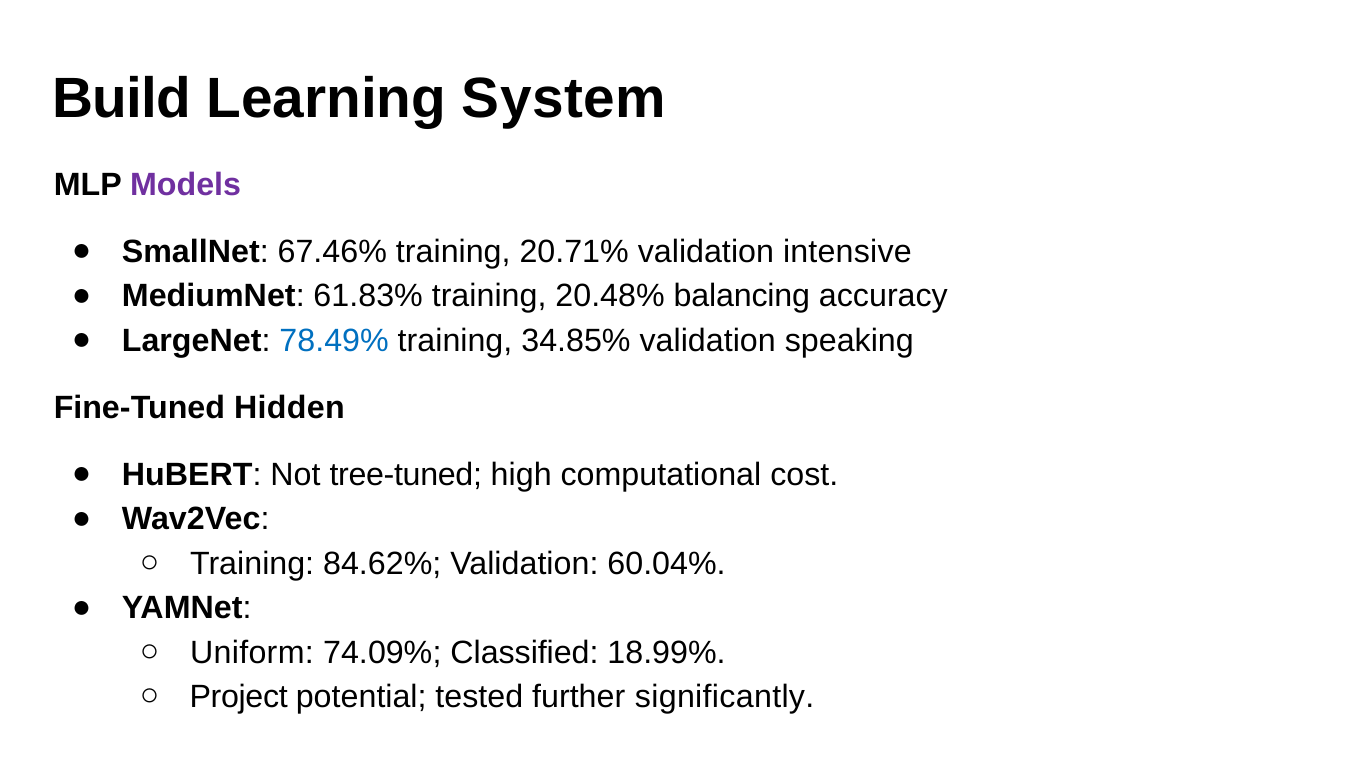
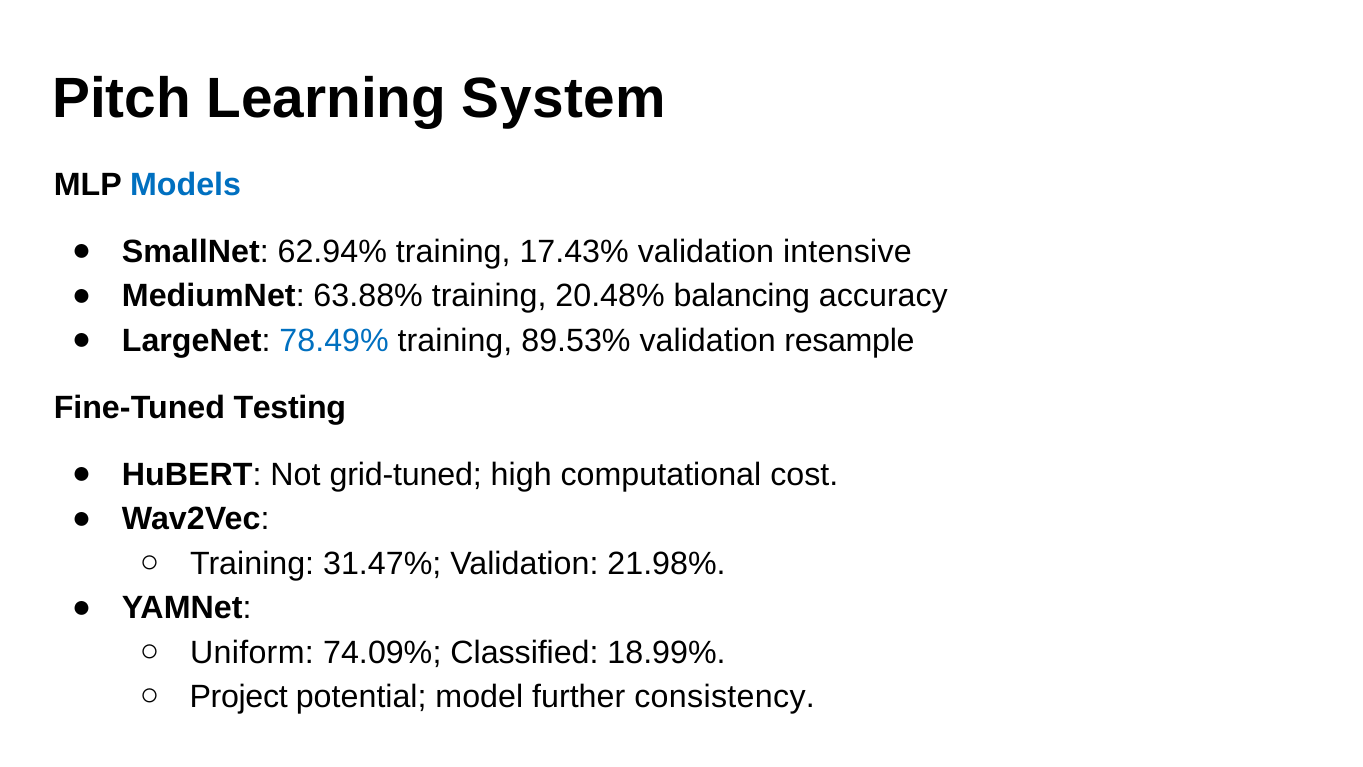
Build: Build -> Pitch
Models colour: purple -> blue
67.46%: 67.46% -> 62.94%
20.71%: 20.71% -> 17.43%
61.83%: 61.83% -> 63.88%
34.85%: 34.85% -> 89.53%
speaking: speaking -> resample
Hidden: Hidden -> Testing
tree-tuned: tree-tuned -> grid-tuned
84.62%: 84.62% -> 31.47%
60.04%: 60.04% -> 21.98%
tested: tested -> model
significantly: significantly -> consistency
